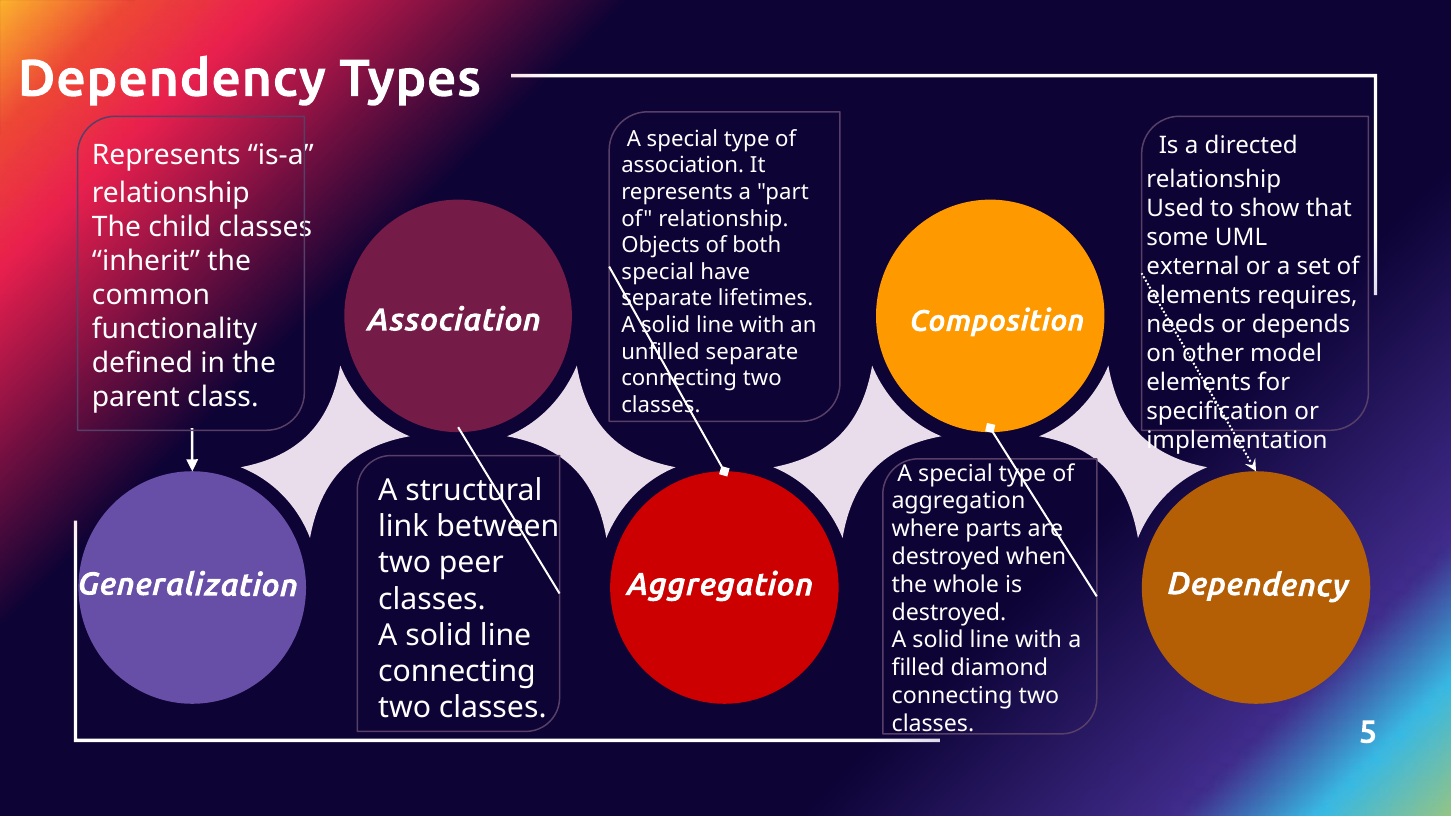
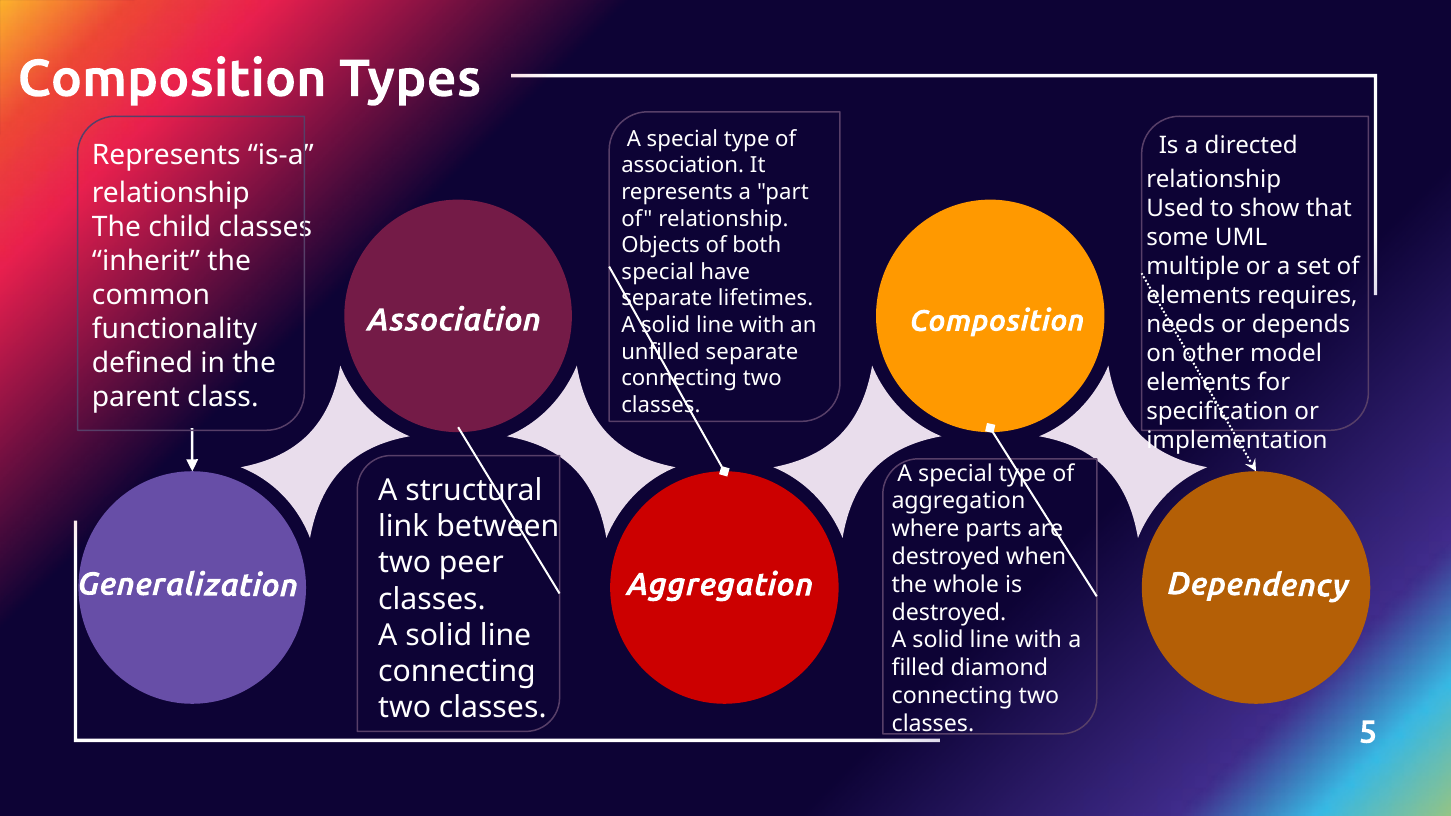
Dependency at (172, 79): Dependency -> Composition
external: external -> multiple
